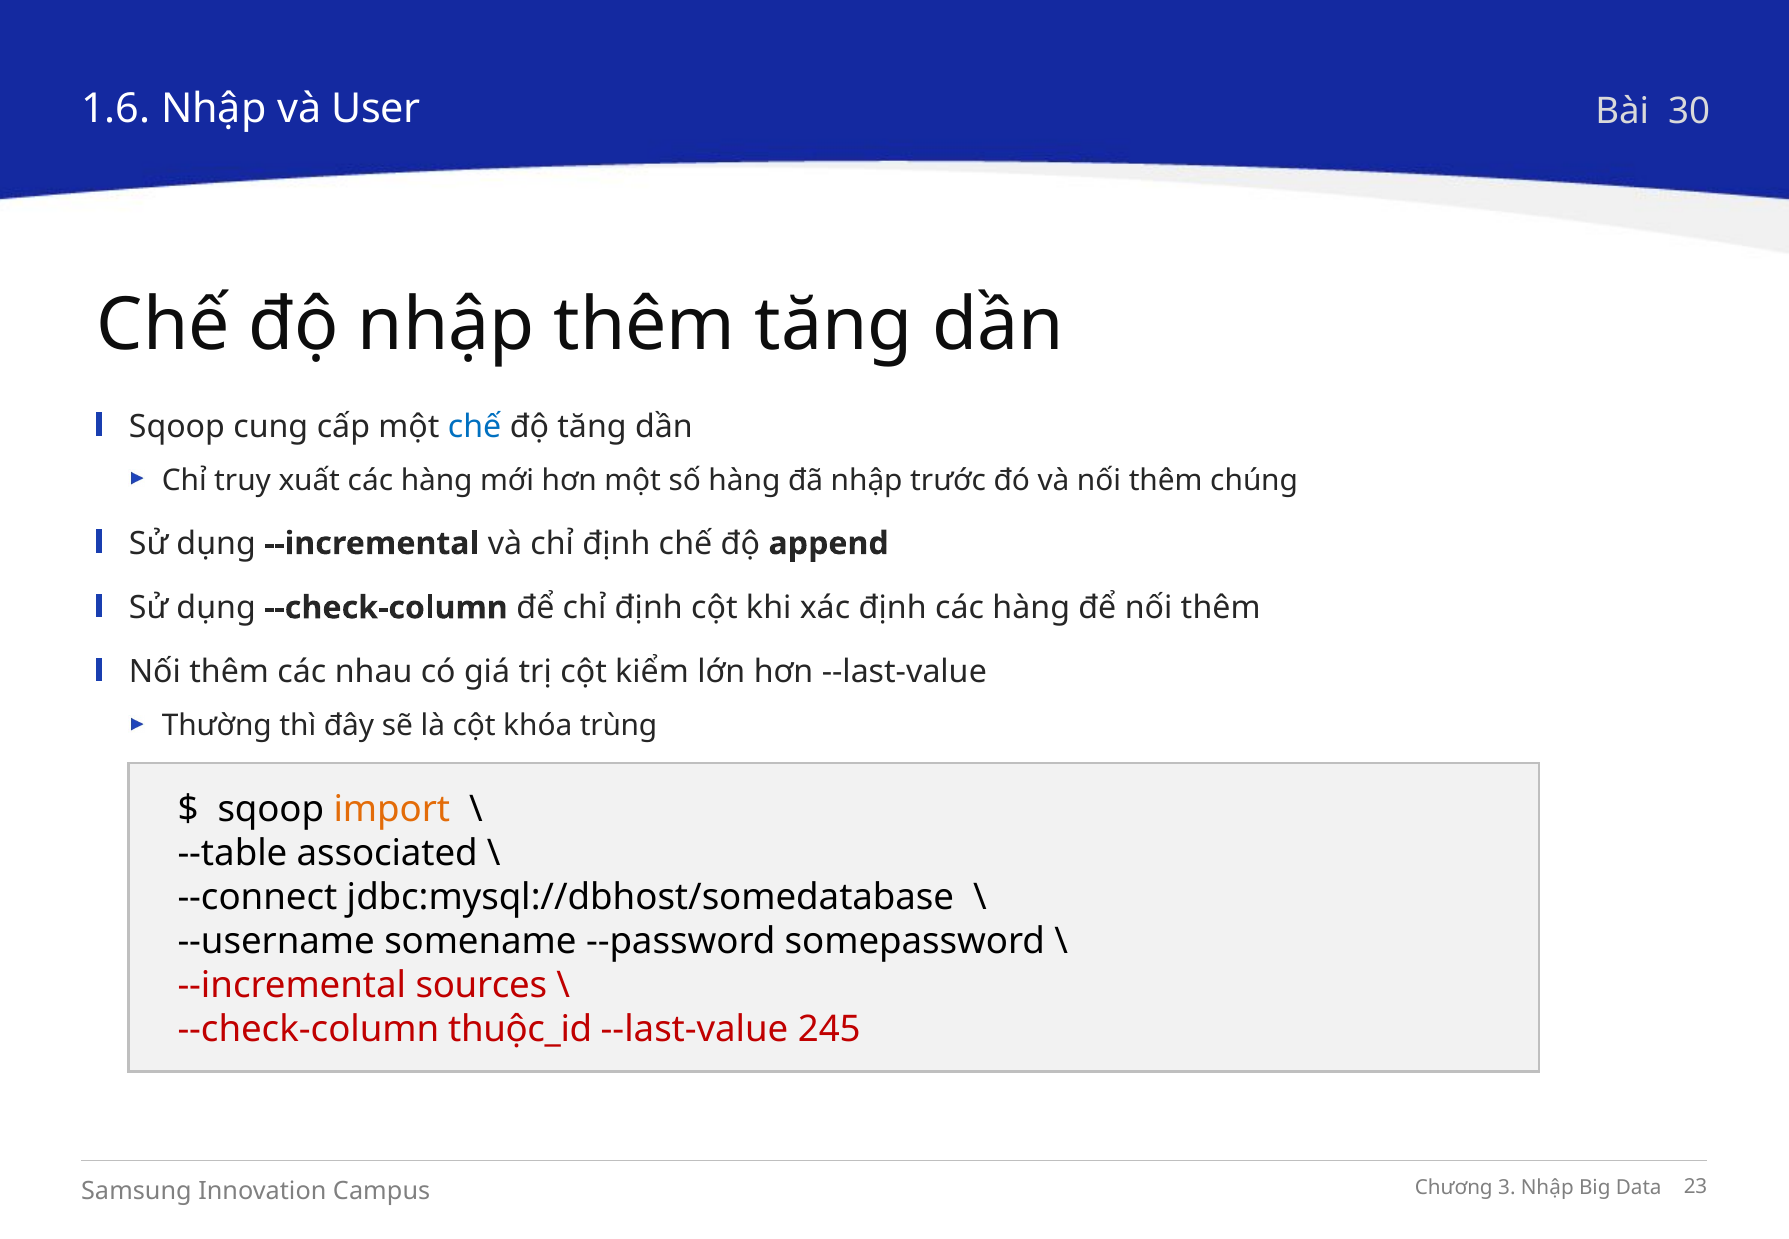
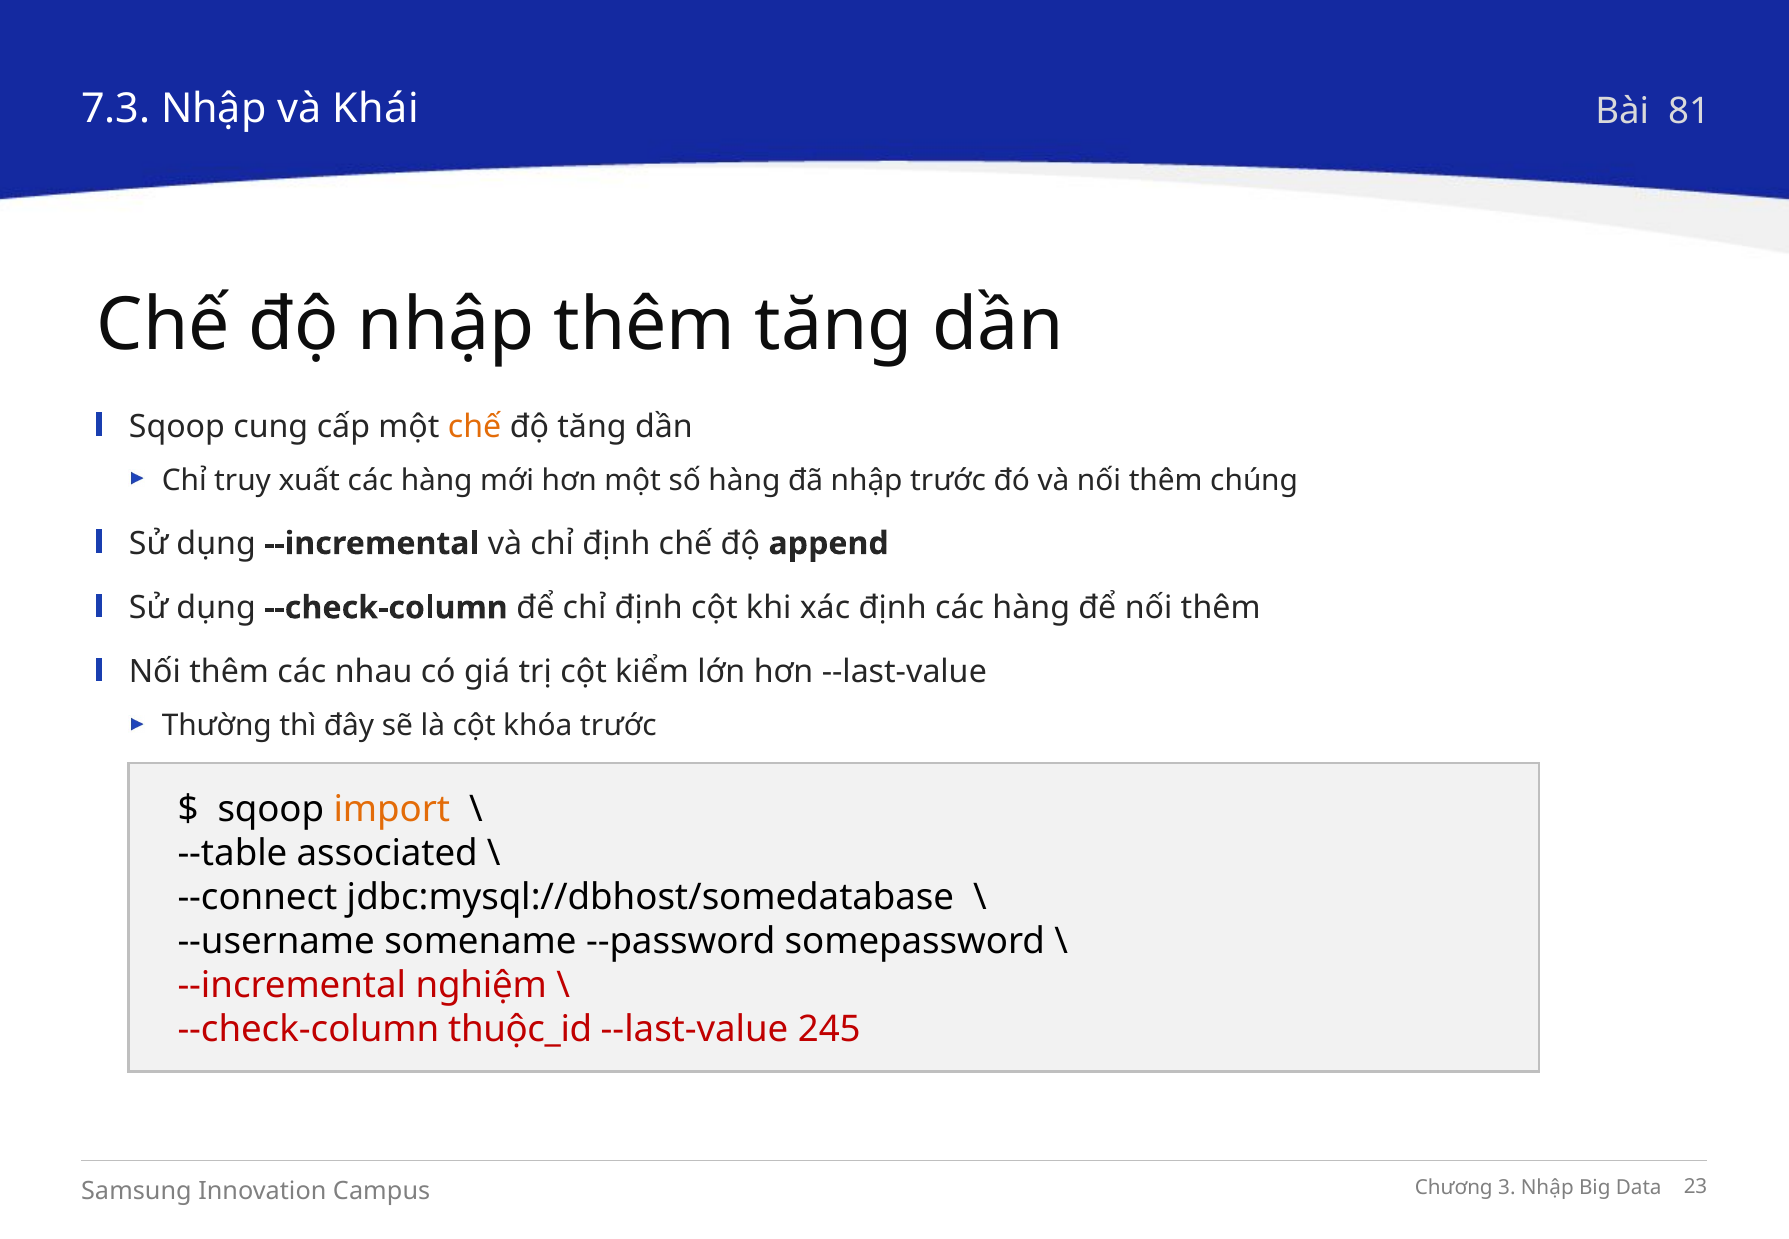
1.6: 1.6 -> 7.3
User: User -> Khái
30: 30 -> 81
chế at (475, 426) colour: blue -> orange
khóa trùng: trùng -> trước
sources: sources -> nghiệm
